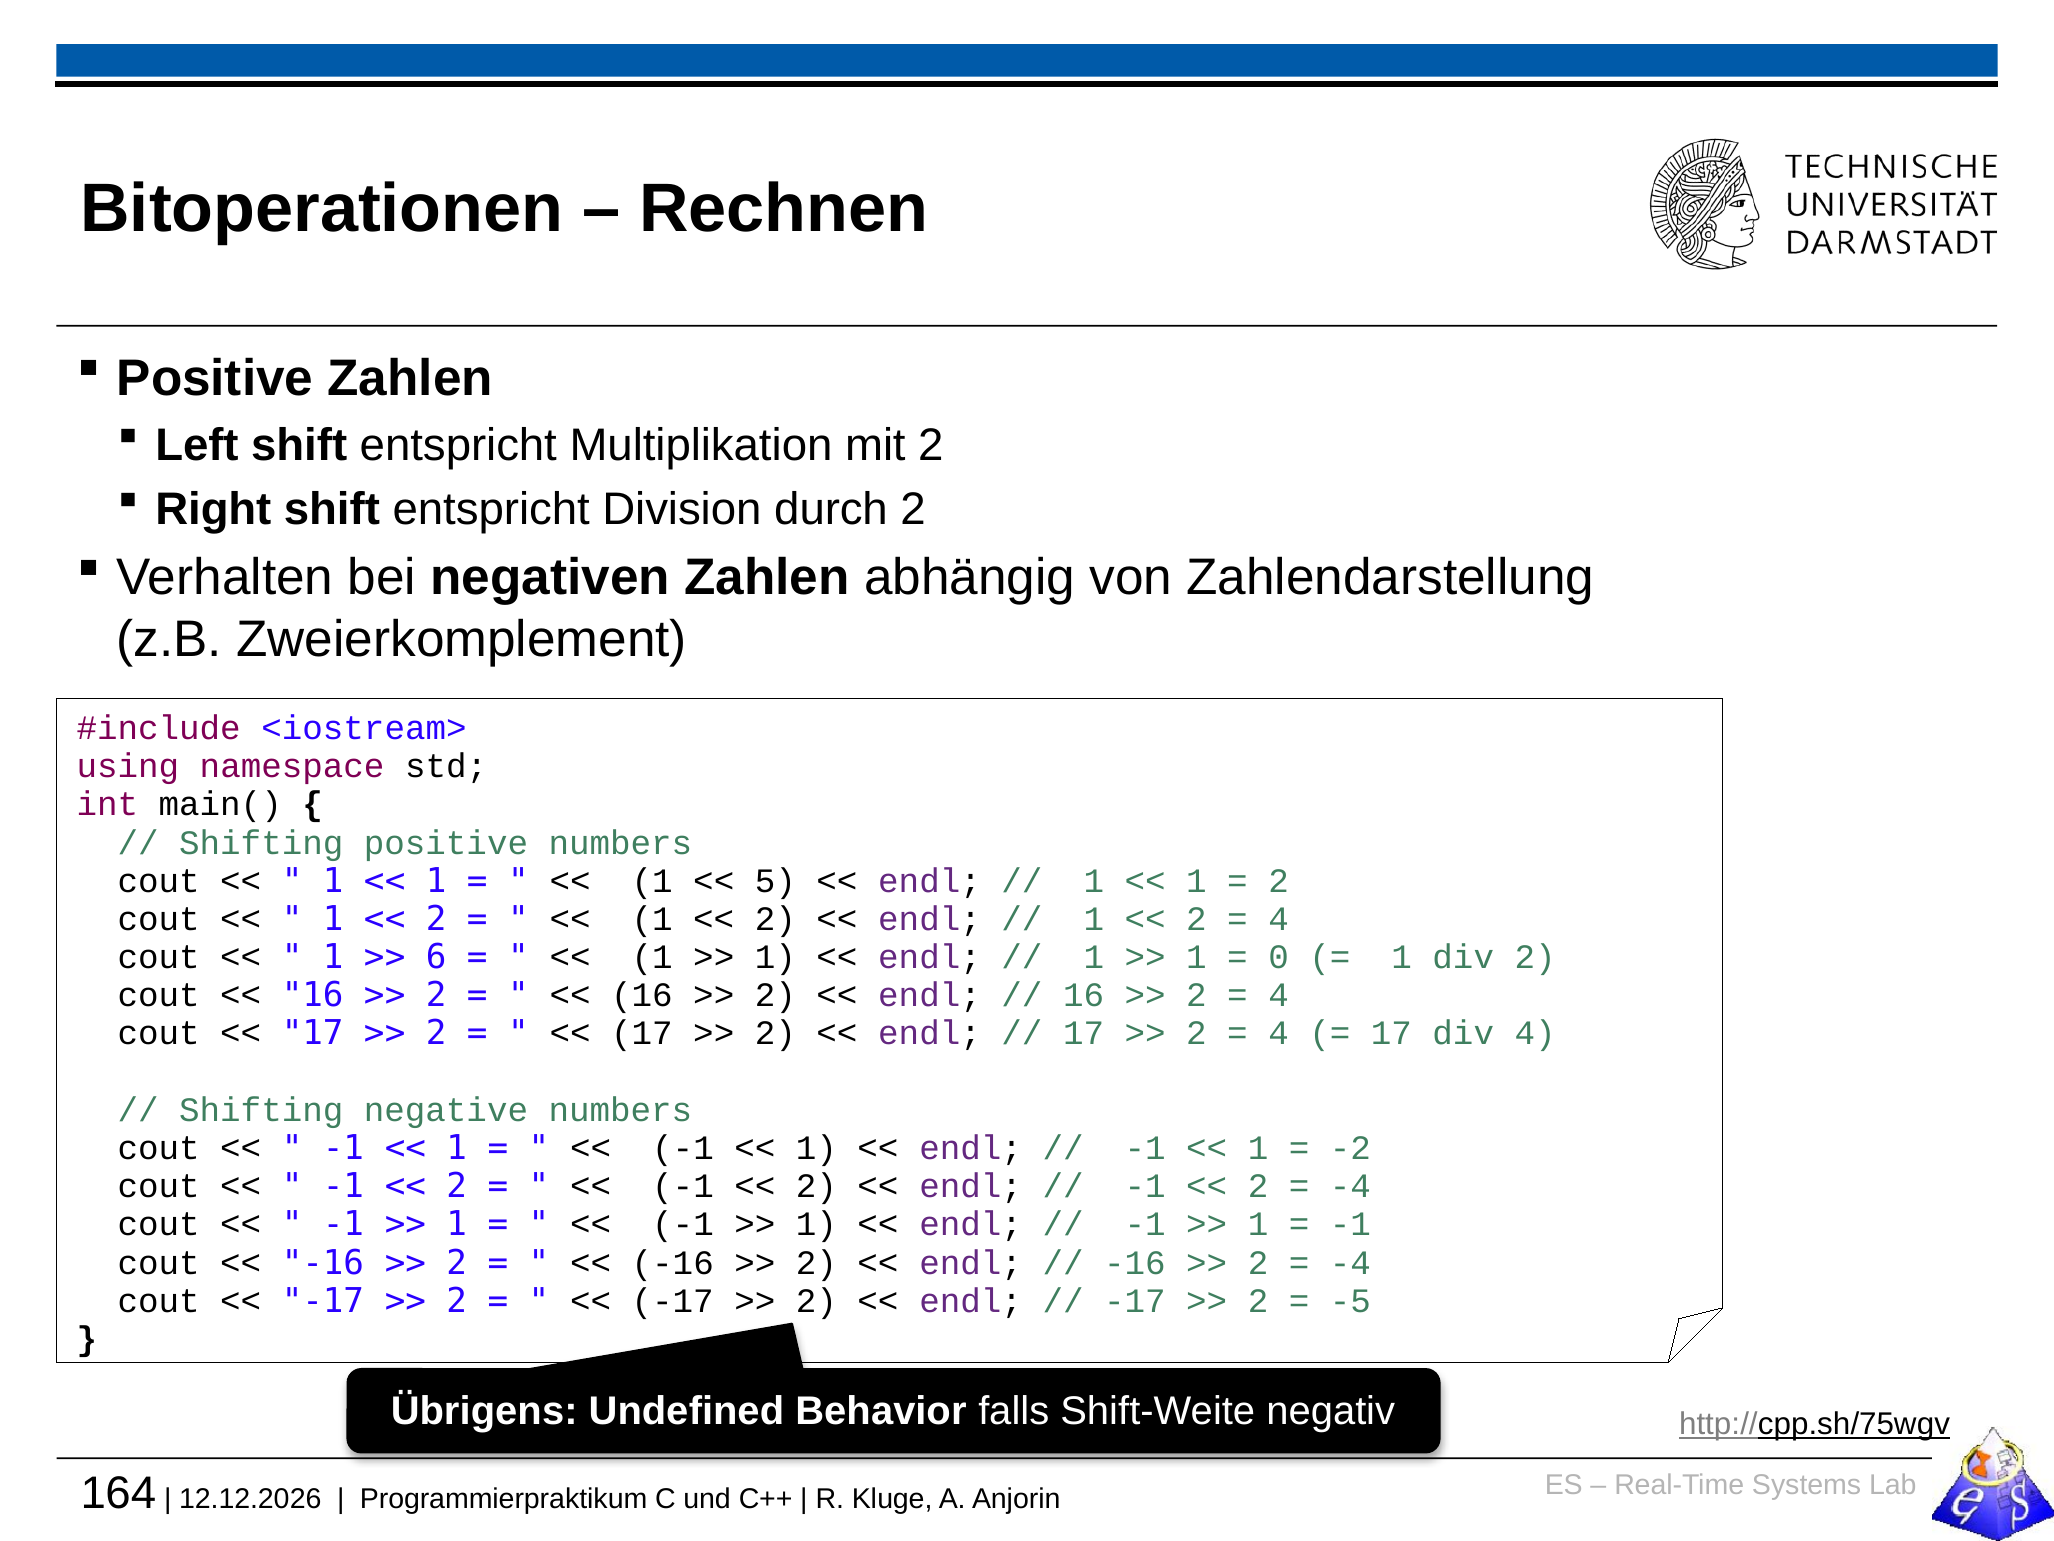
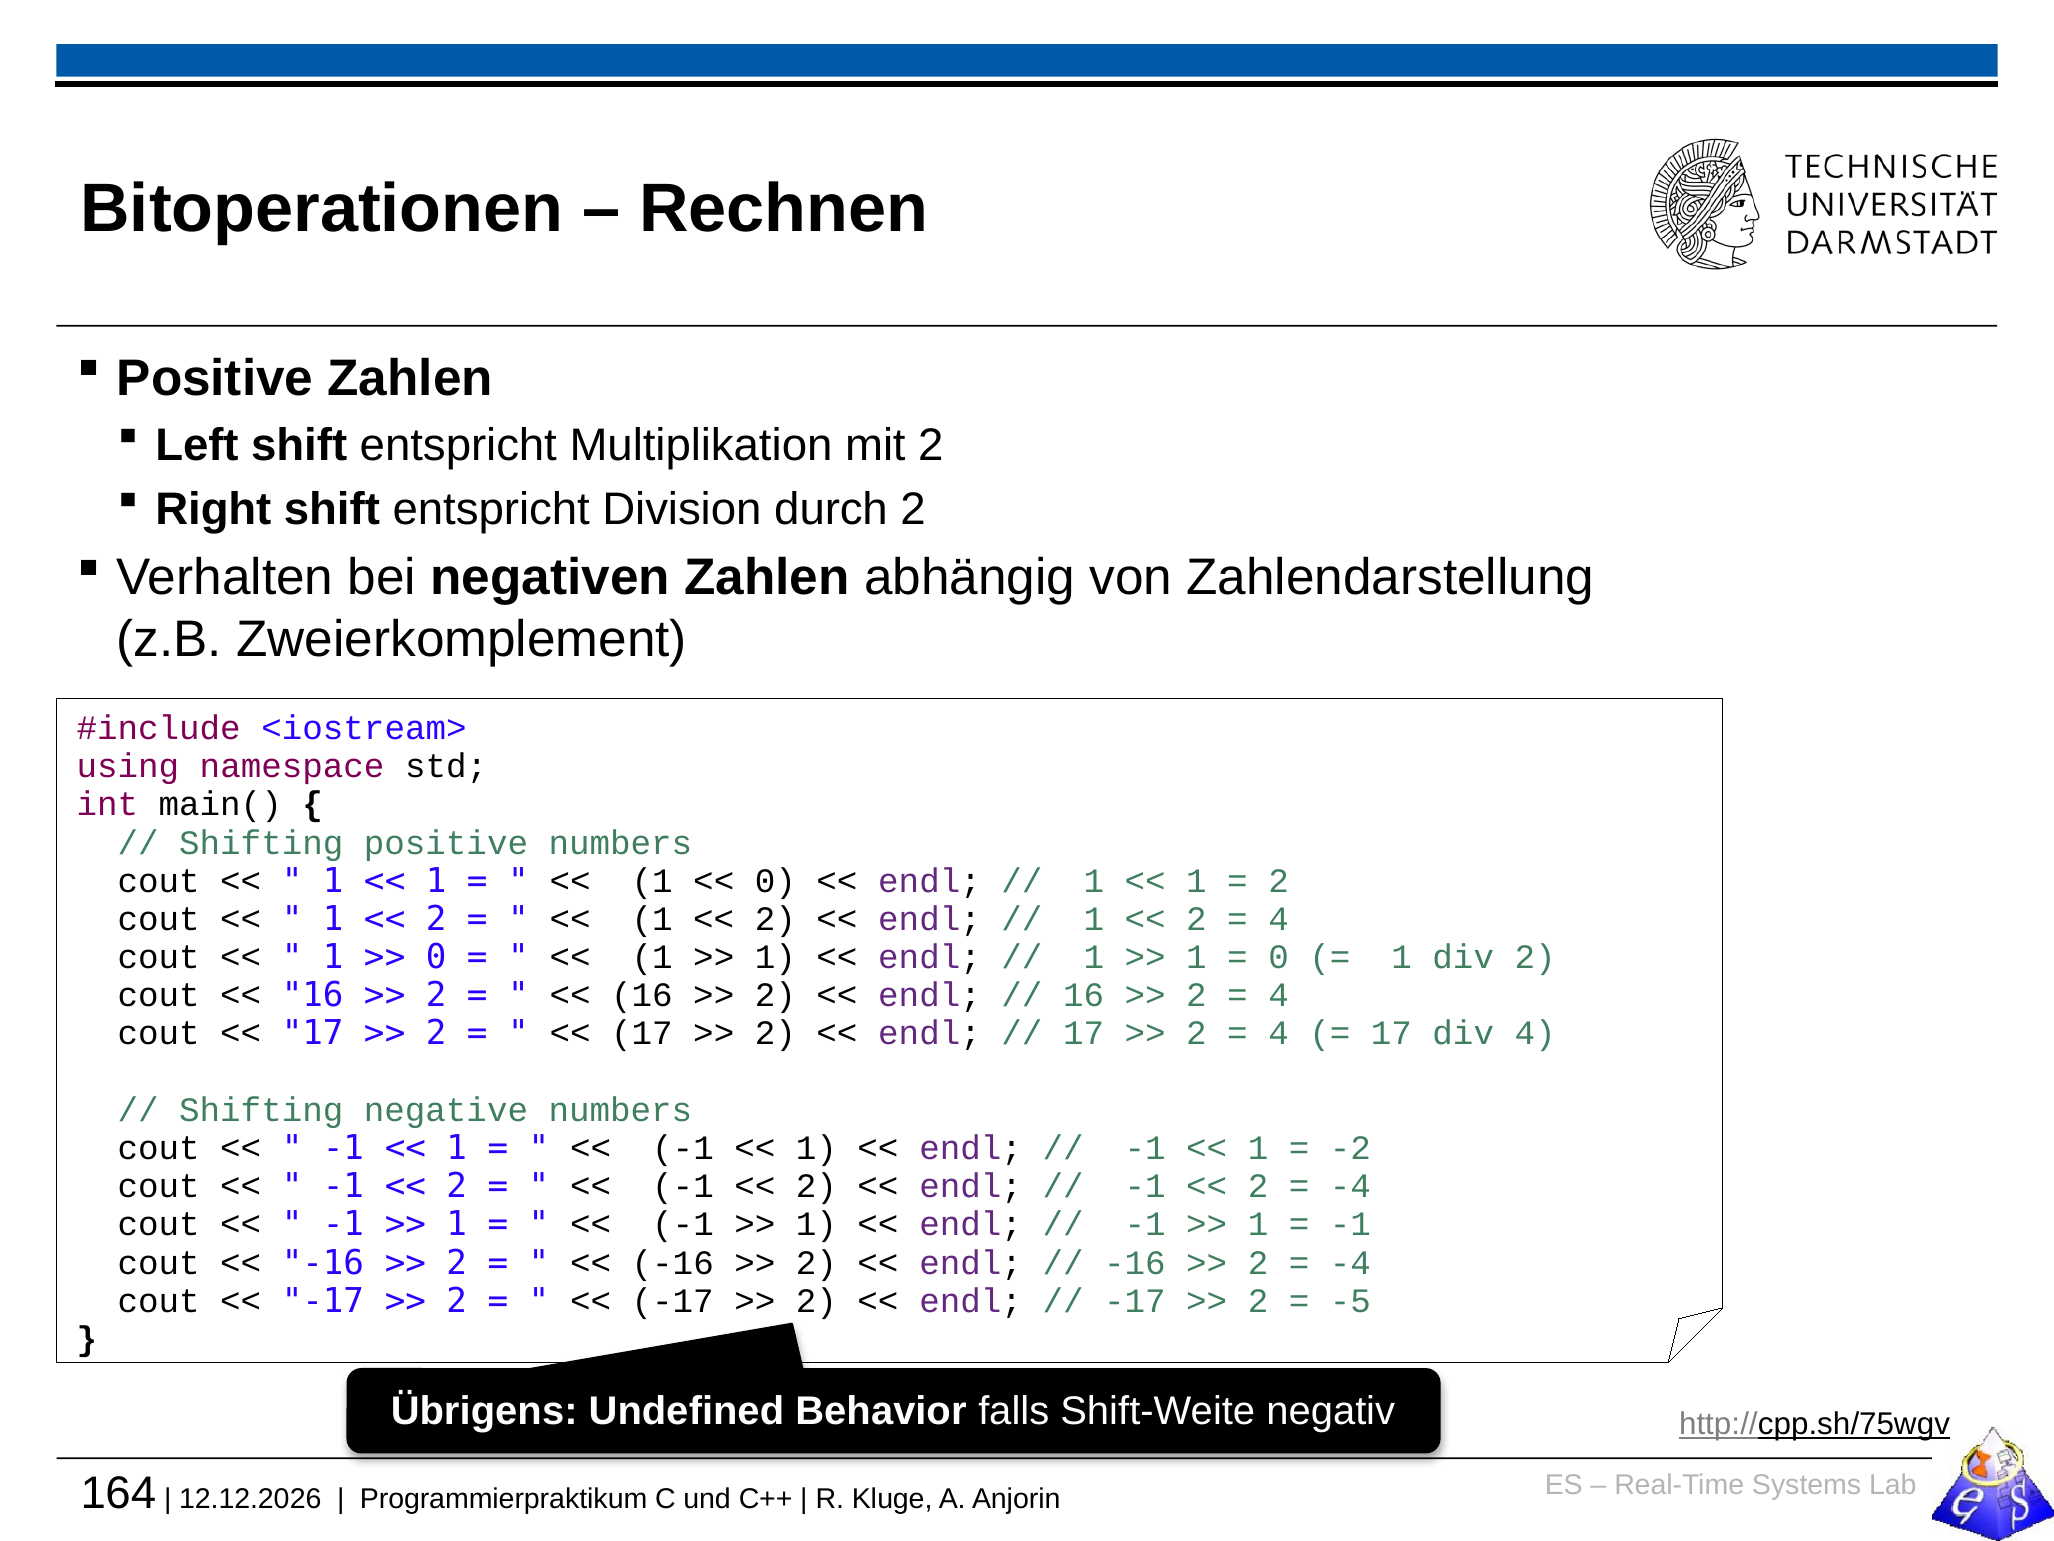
5 at (775, 881): 5 -> 0
6 at (436, 957): 6 -> 0
